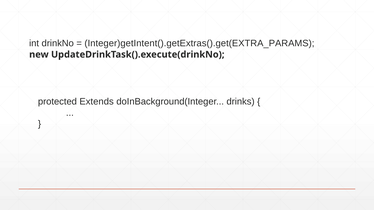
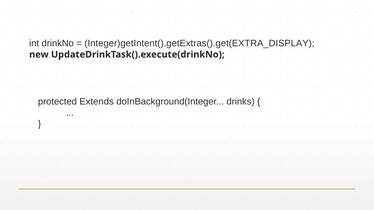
Integer)getIntent().getExtras().get(EXTRA_PARAMS: Integer)getIntent().getExtras().get(EXTRA_PARAMS -> Integer)getIntent().getExtras().get(EXTRA_DISPLAY
